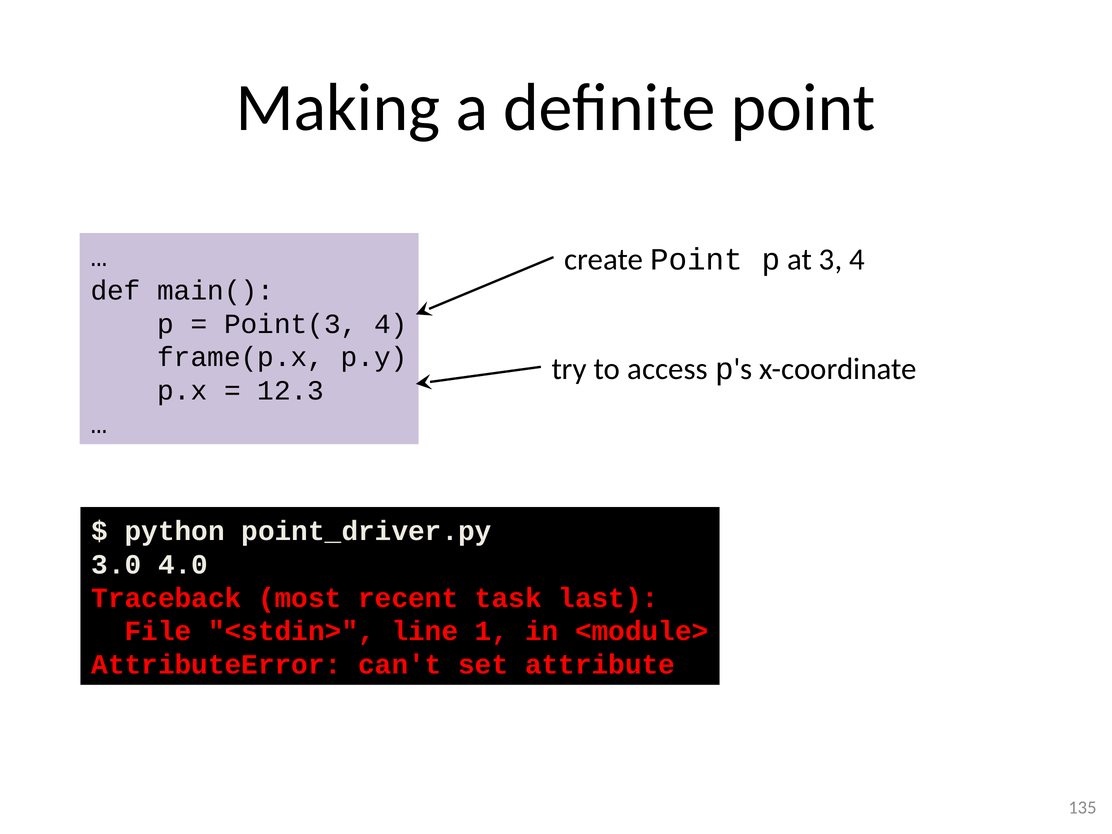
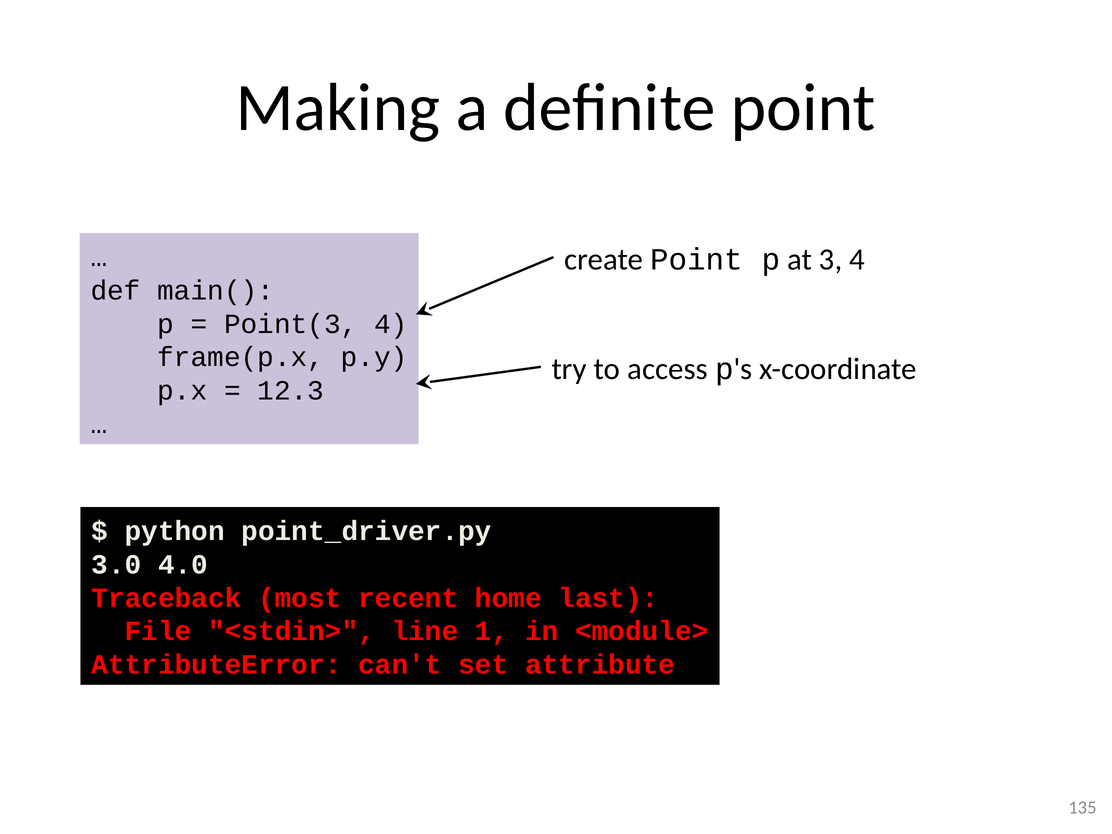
task: task -> home
